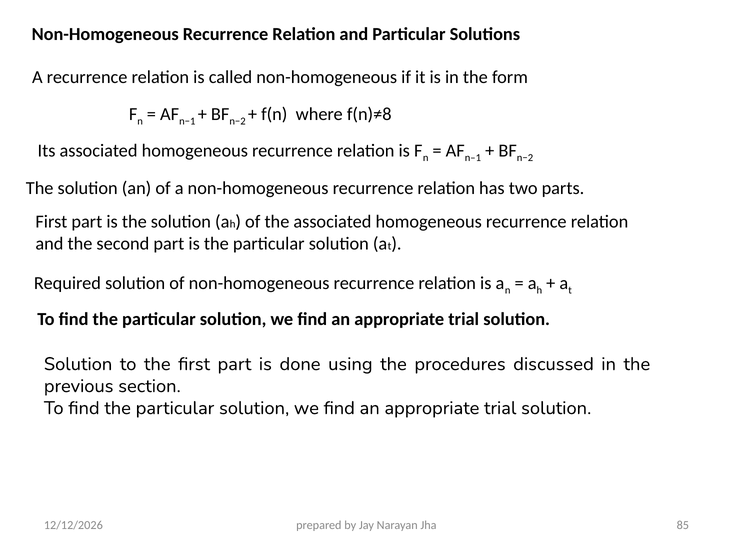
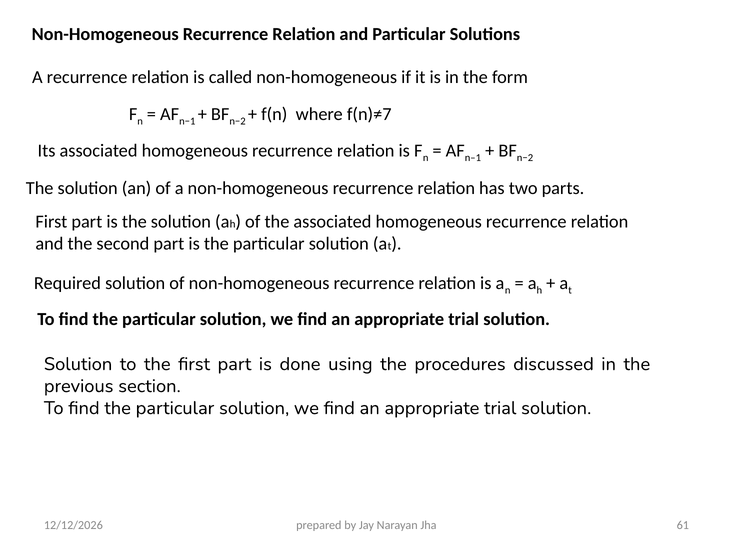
f(n)≠8: f(n)≠8 -> f(n)≠7
85: 85 -> 61
